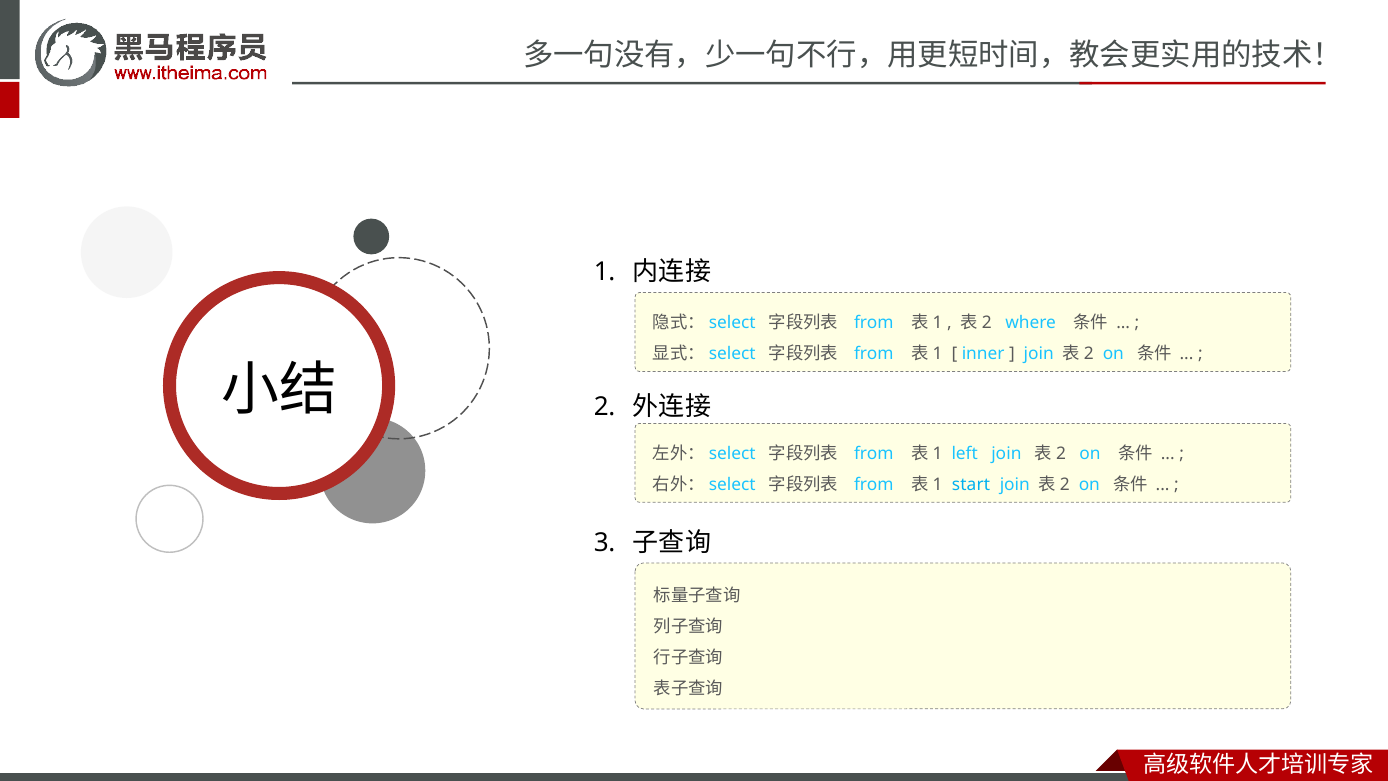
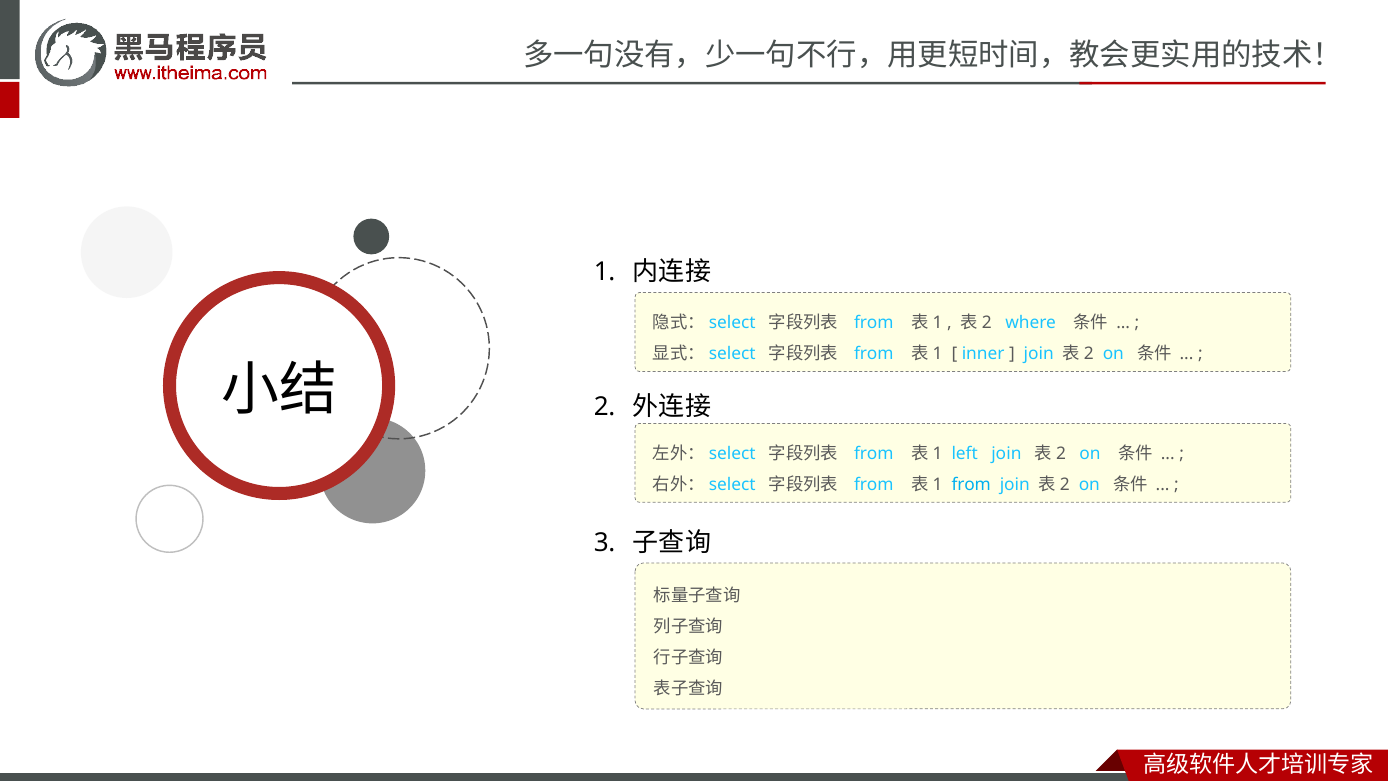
start at (971, 485): start -> from
